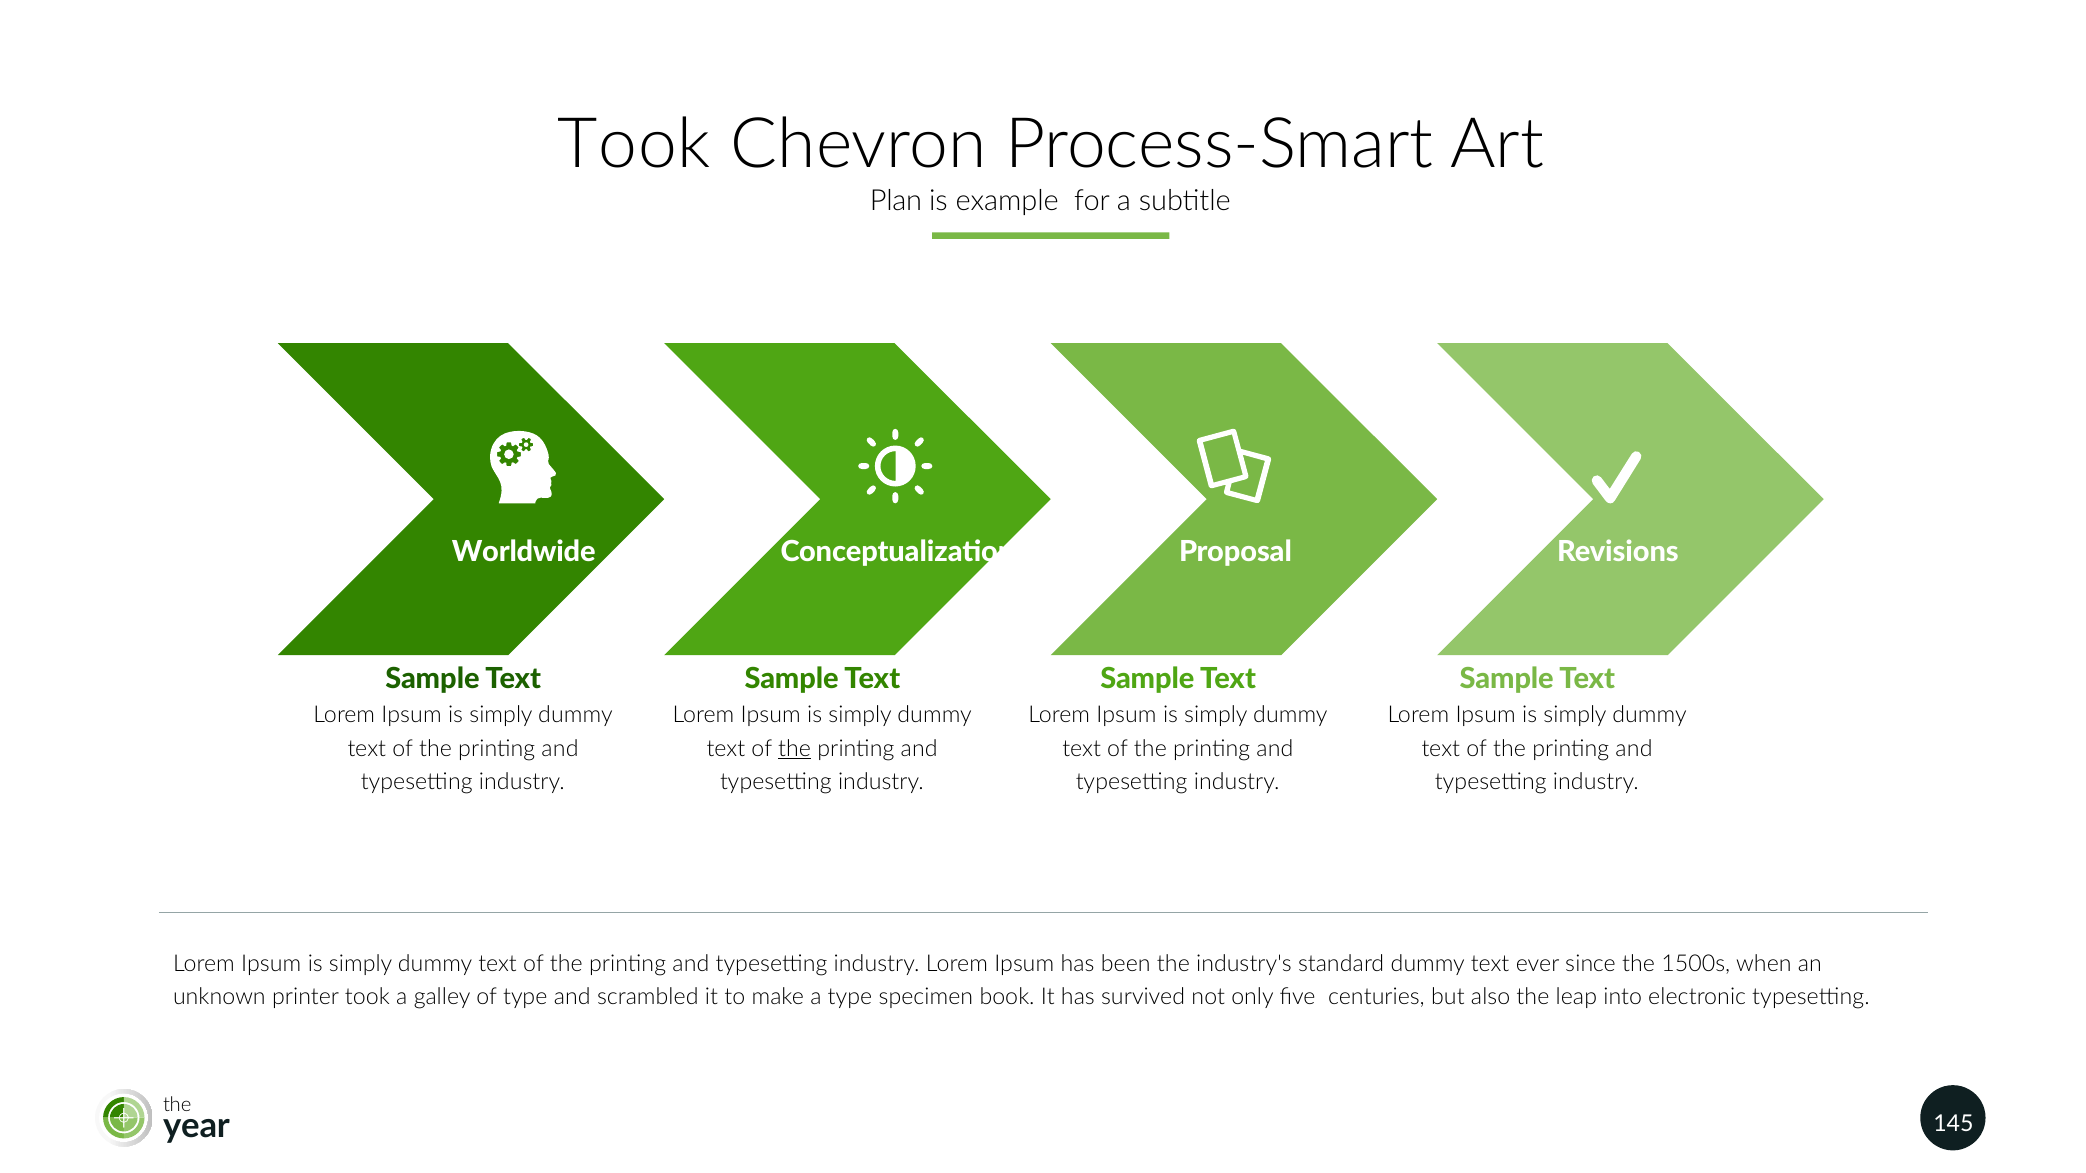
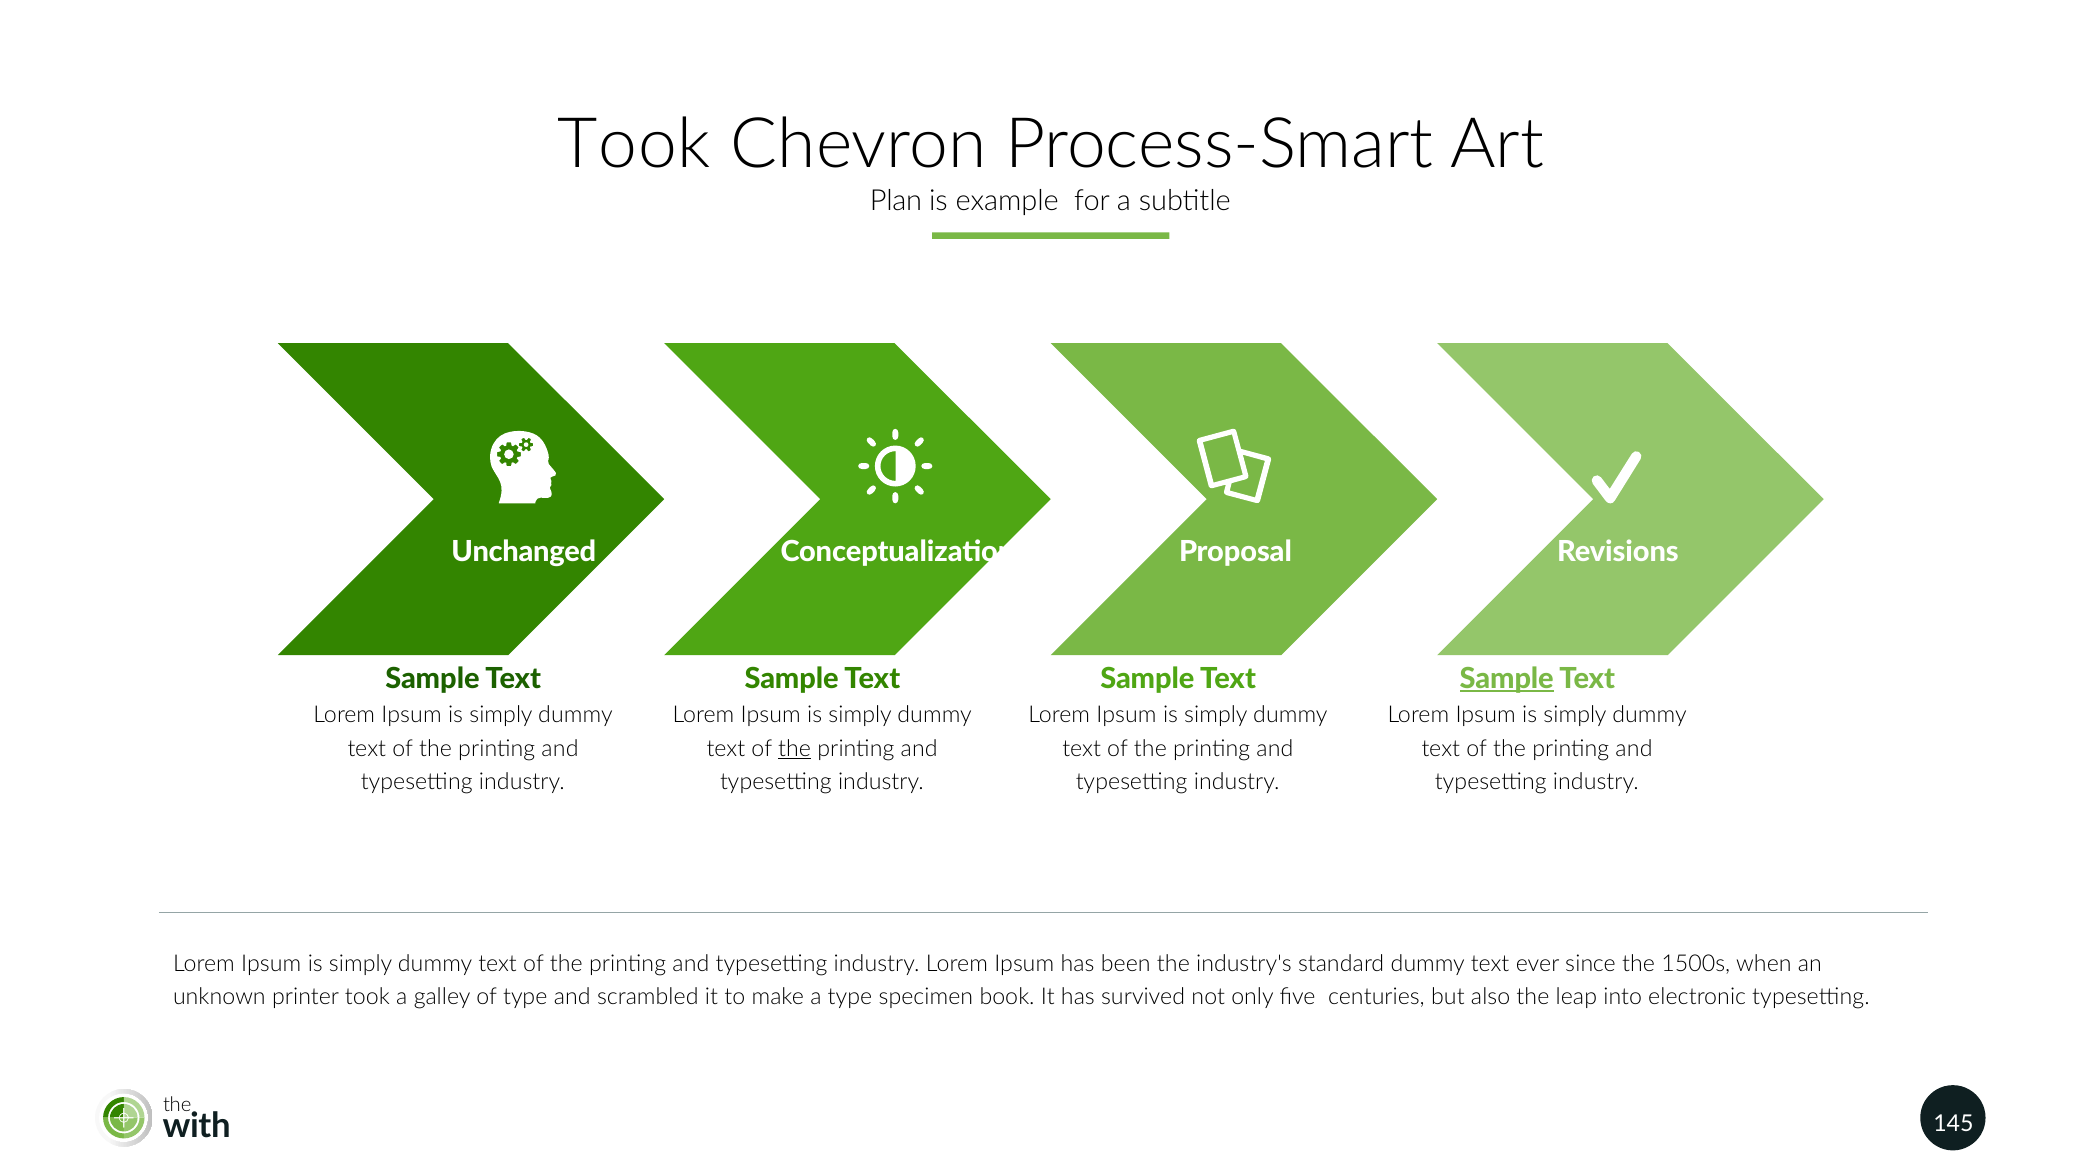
Worldwide: Worldwide -> Unchanged
Sample at (1507, 679) underline: none -> present
year: year -> with
